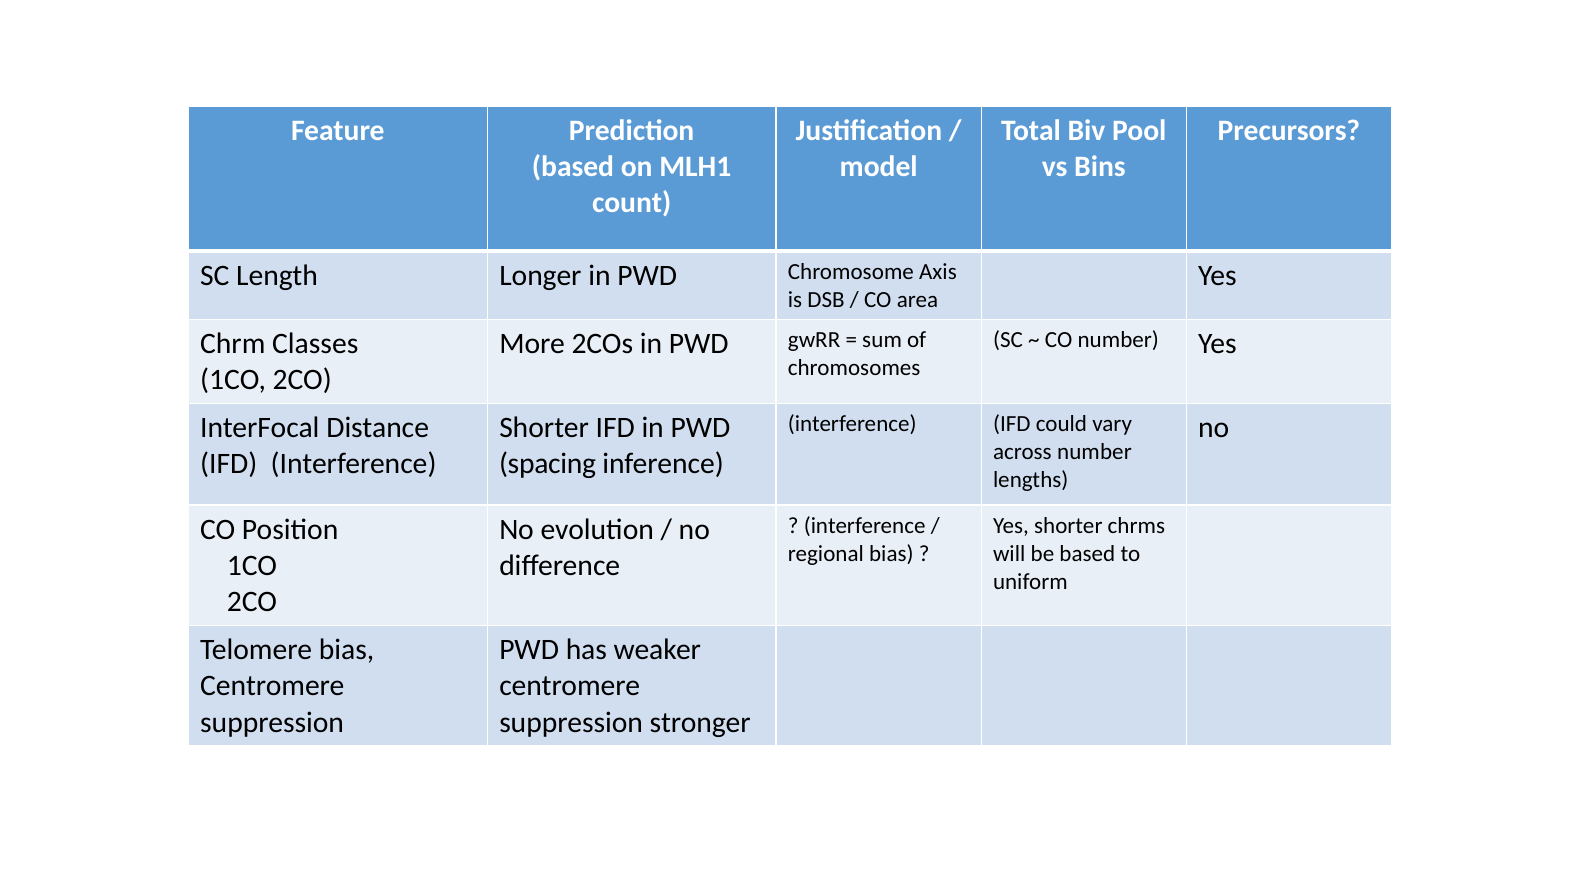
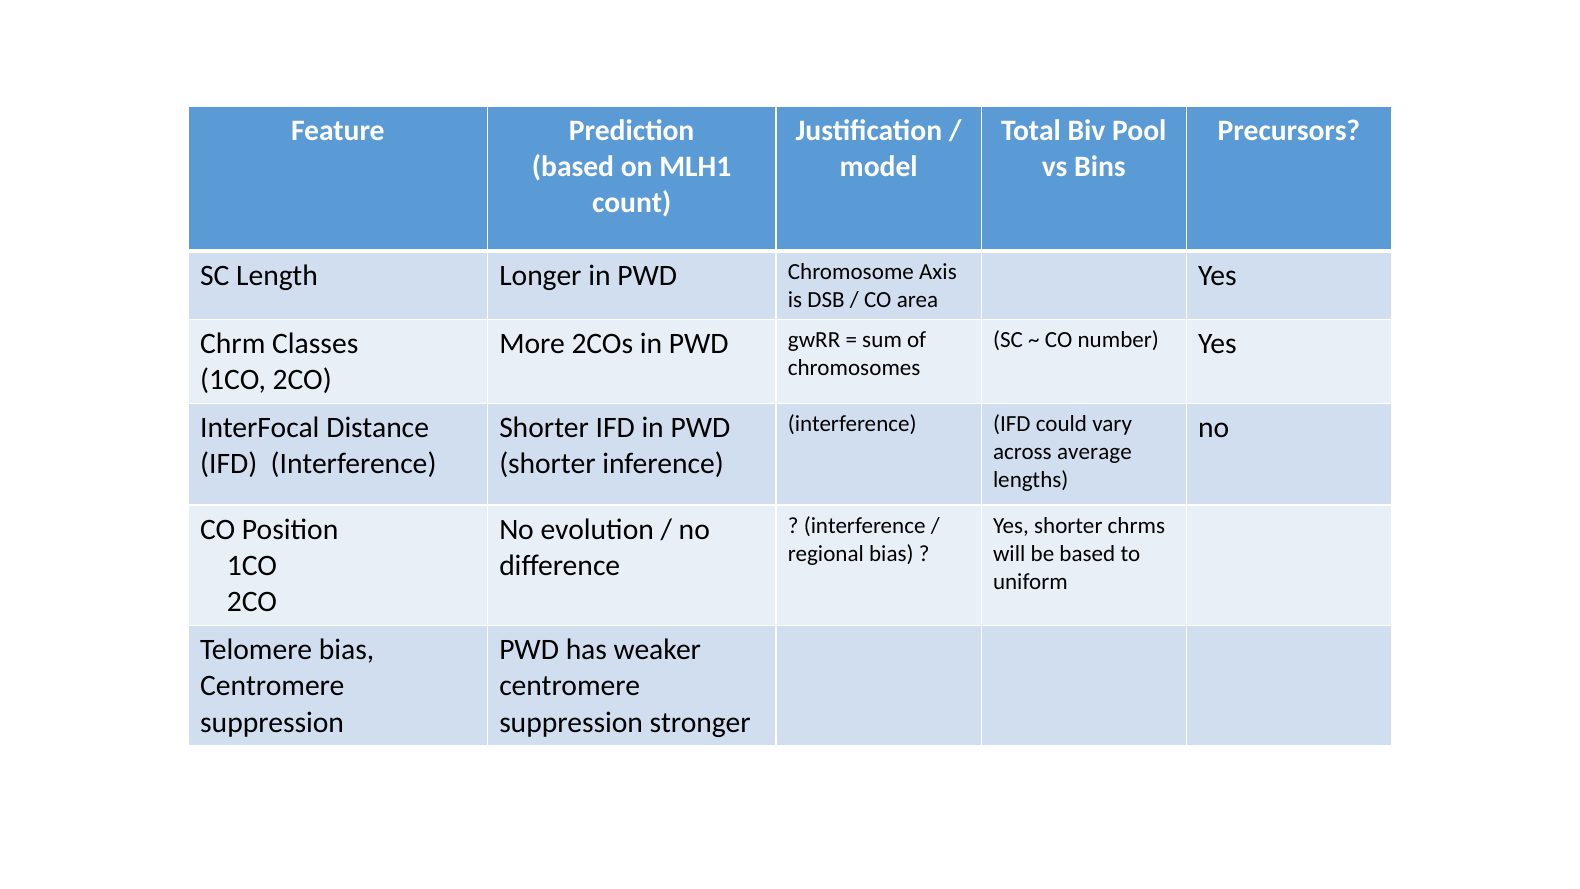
across number: number -> average
spacing at (548, 464): spacing -> shorter
